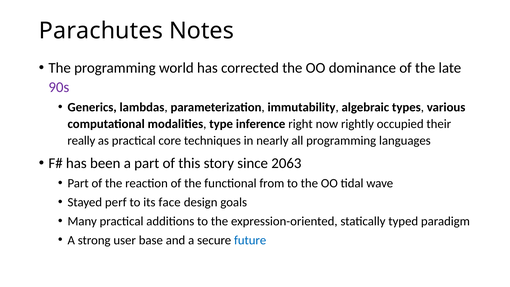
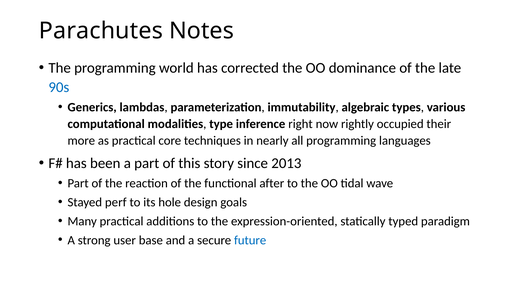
90s colour: purple -> blue
really: really -> more
2063: 2063 -> 2013
from: from -> after
face: face -> hole
